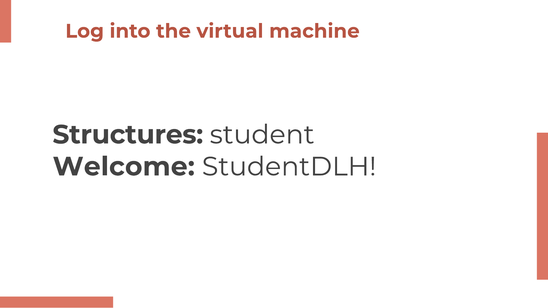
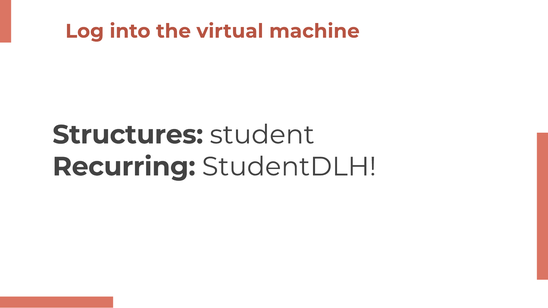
Welcome: Welcome -> Recurring
